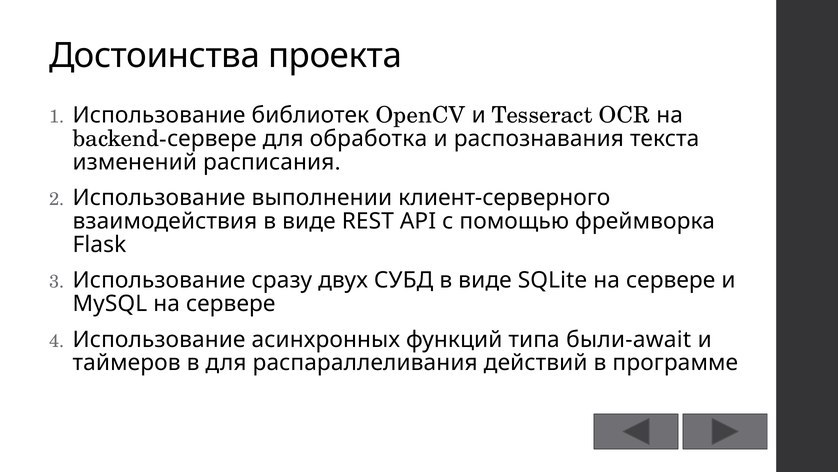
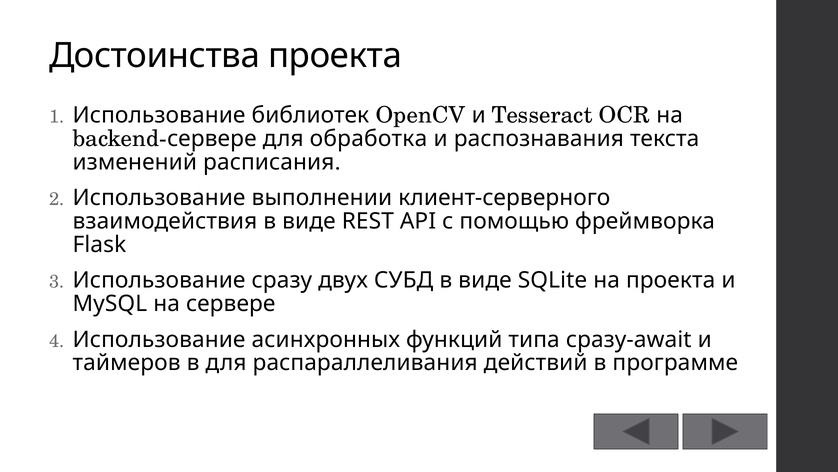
SQLite на сервере: сервере -> проекта
были-await: были-await -> сразу-await
